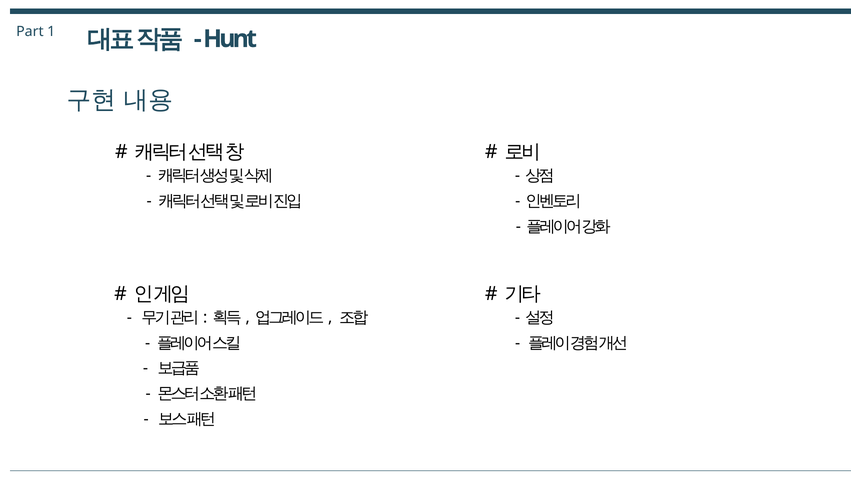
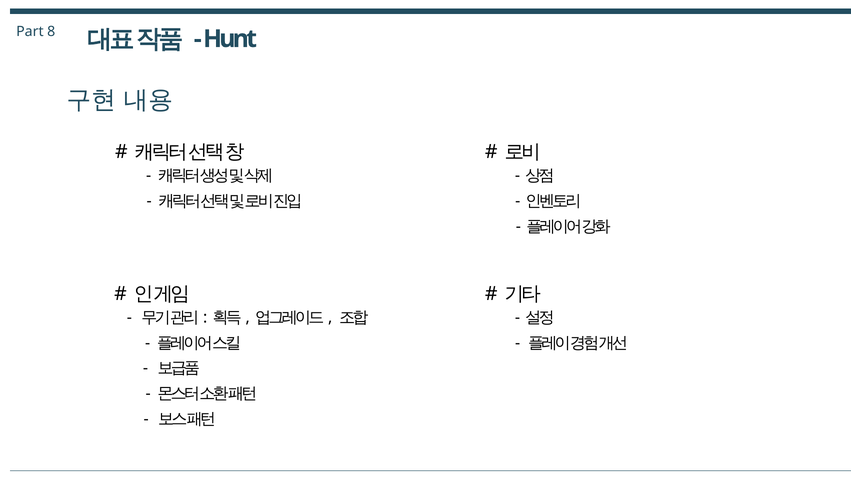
1: 1 -> 8
